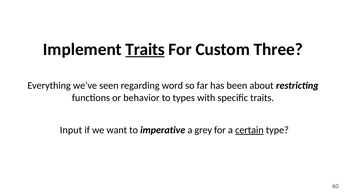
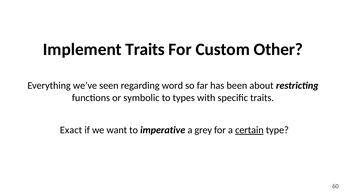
Traits at (145, 49) underline: present -> none
Three: Three -> Other
behavior: behavior -> symbolic
Input: Input -> Exact
